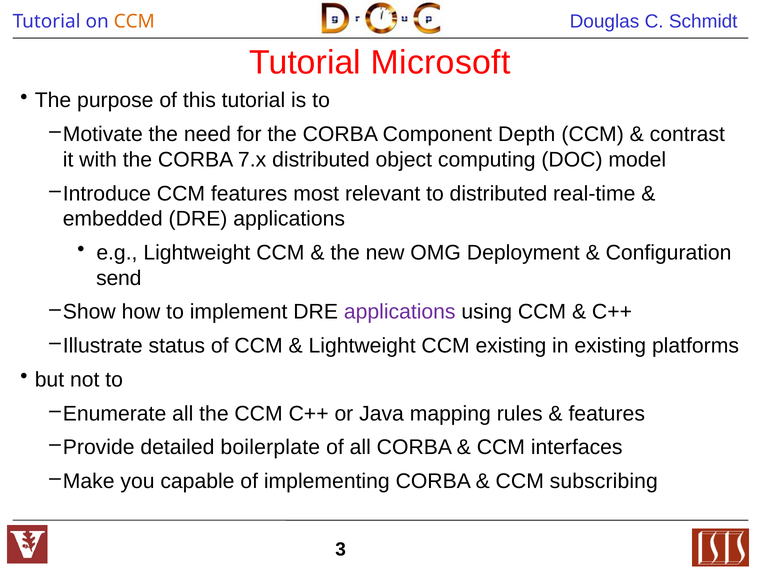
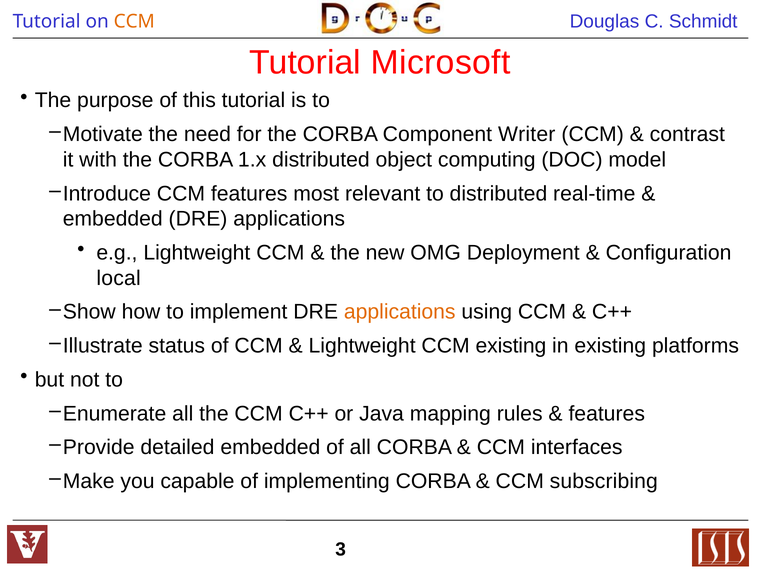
Depth: Depth -> Writer
7.x: 7.x -> 1.x
send: send -> local
applications at (400, 312) colour: purple -> orange
detailed boilerplate: boilerplate -> embedded
